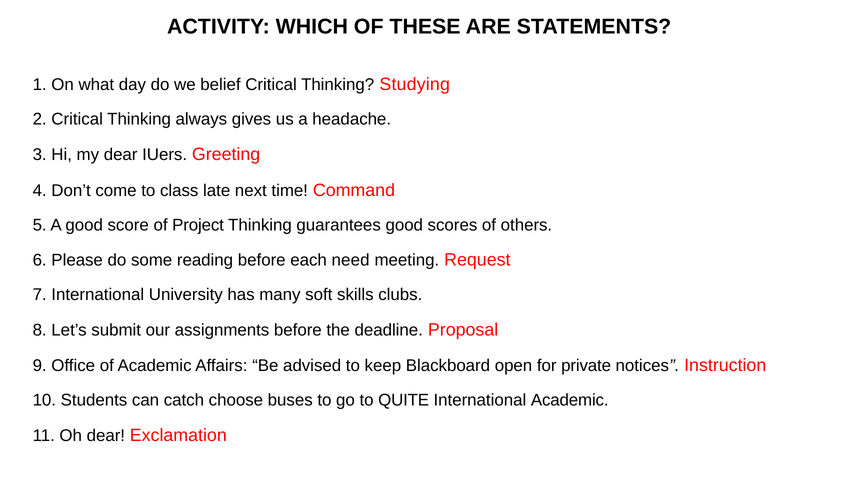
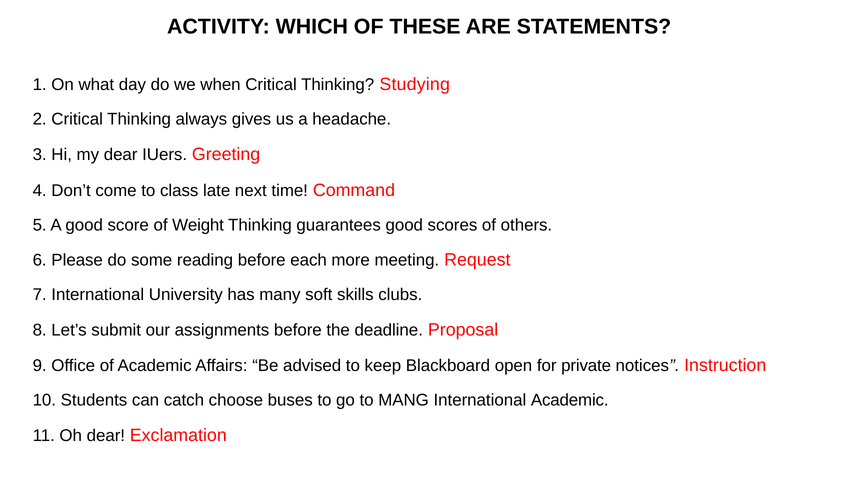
belief: belief -> when
Project: Project -> Weight
need: need -> more
QUITE: QUITE -> MANG
